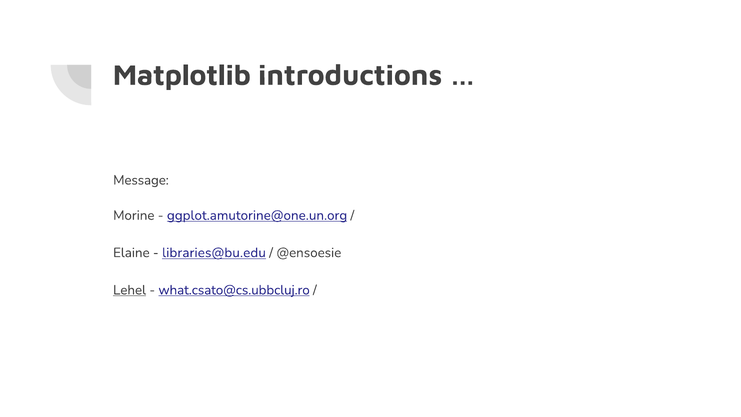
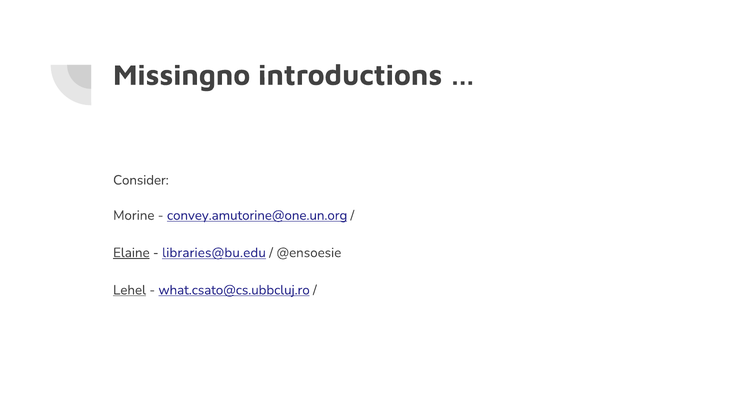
Matplotlib: Matplotlib -> Missingno
Message: Message -> Consider
ggplot.amutorine@one.un.org: ggplot.amutorine@one.un.org -> convey.amutorine@one.un.org
Elaine underline: none -> present
